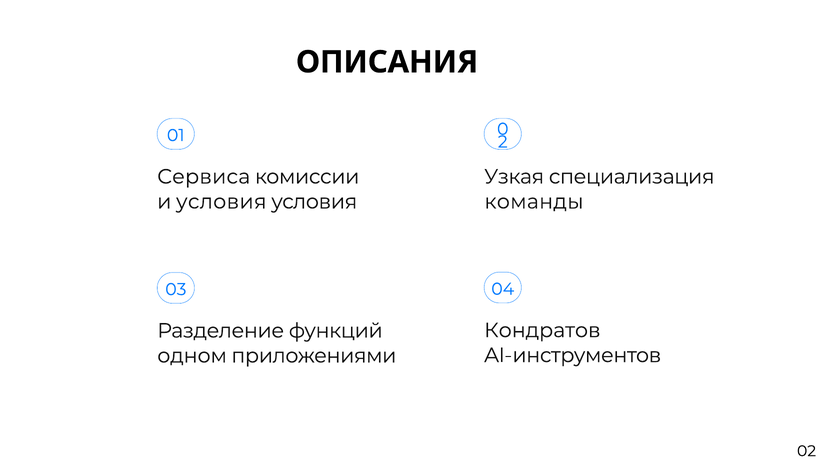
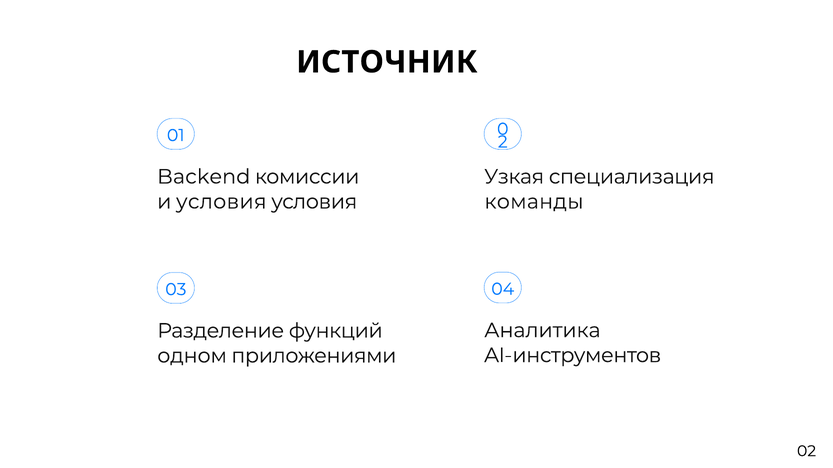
ОПИСАНИЯ: ОПИСАНИЯ -> ИСТОЧНИК
Сервиса: Сервиса -> Backend
Кондратов: Кондратов -> Аналитика
